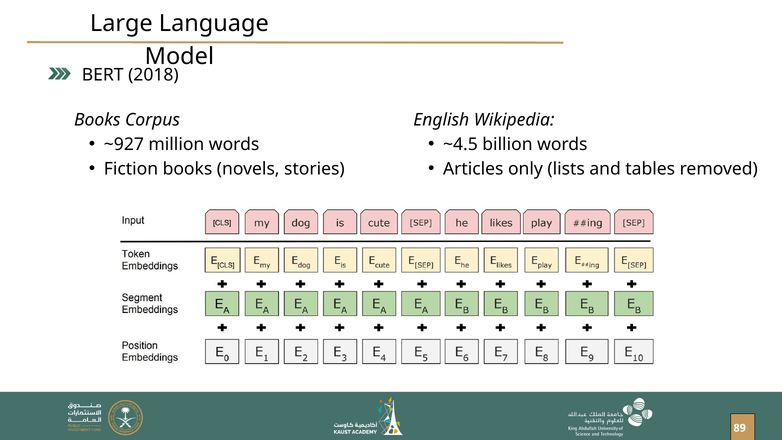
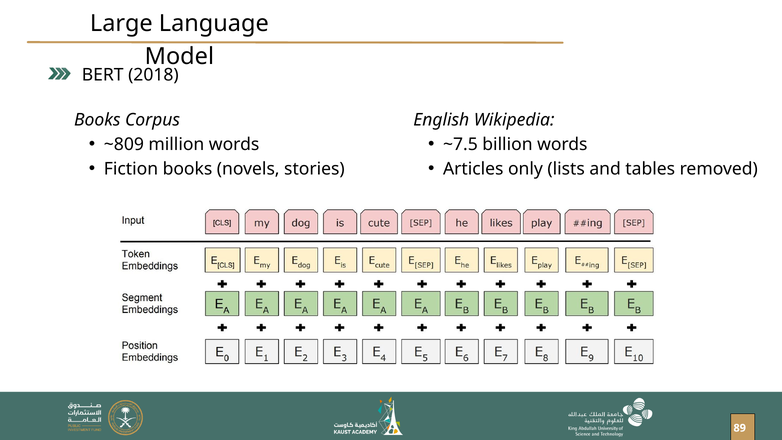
~927: ~927 -> ~809
~4.5: ~4.5 -> ~7.5
